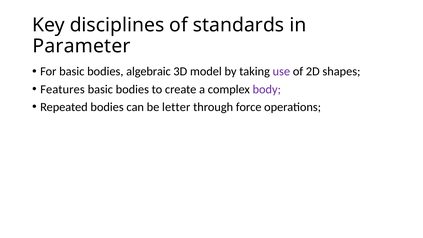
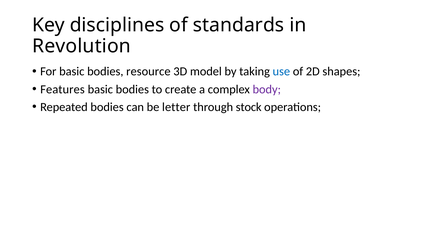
Parameter: Parameter -> Revolution
algebraic: algebraic -> resource
use colour: purple -> blue
force: force -> stock
